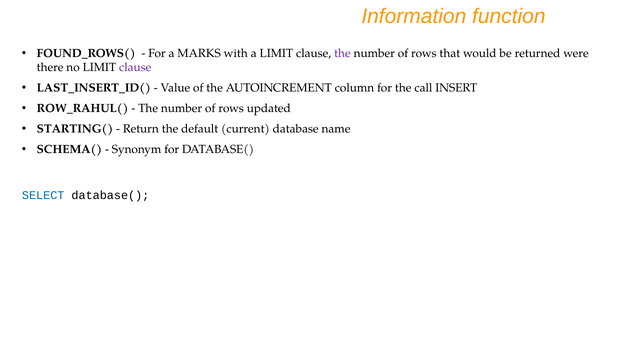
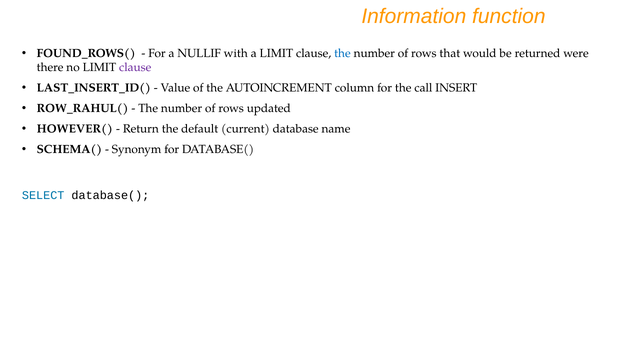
MARKS: MARKS -> NULLIF
the at (342, 53) colour: purple -> blue
STARTING(: STARTING( -> HOWEVER(
